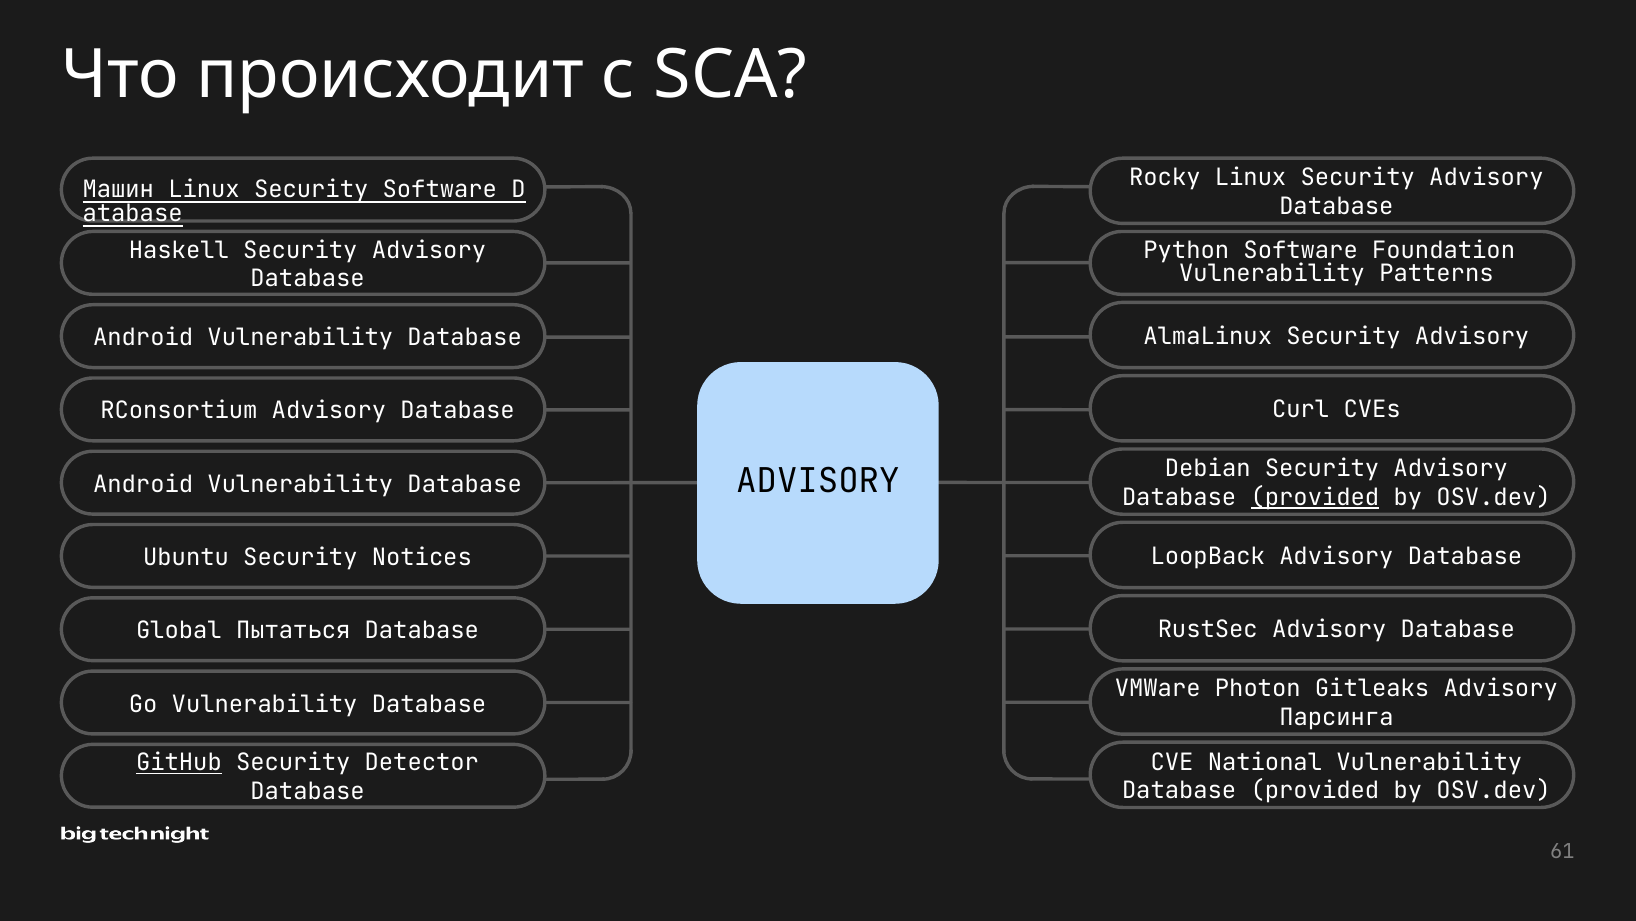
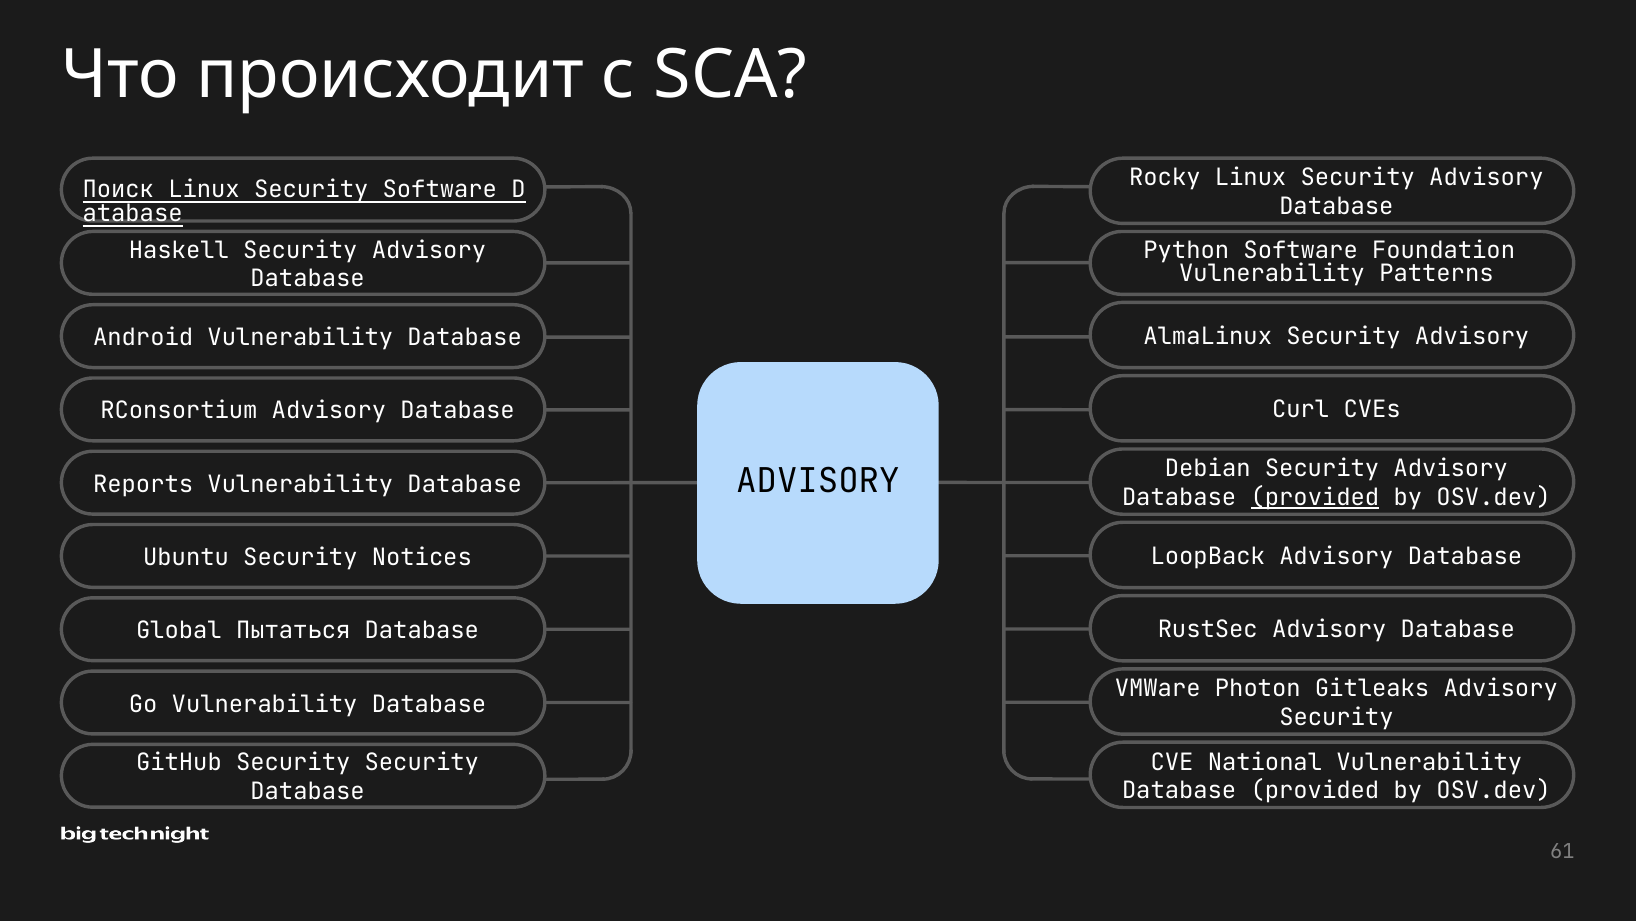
Машин: Машин -> Поиск
Android at (143, 484): Android -> Reports
Парсинга at (1336, 717): Парсинга -> Security
GitHub underline: present -> none
Security Detector: Detector -> Security
